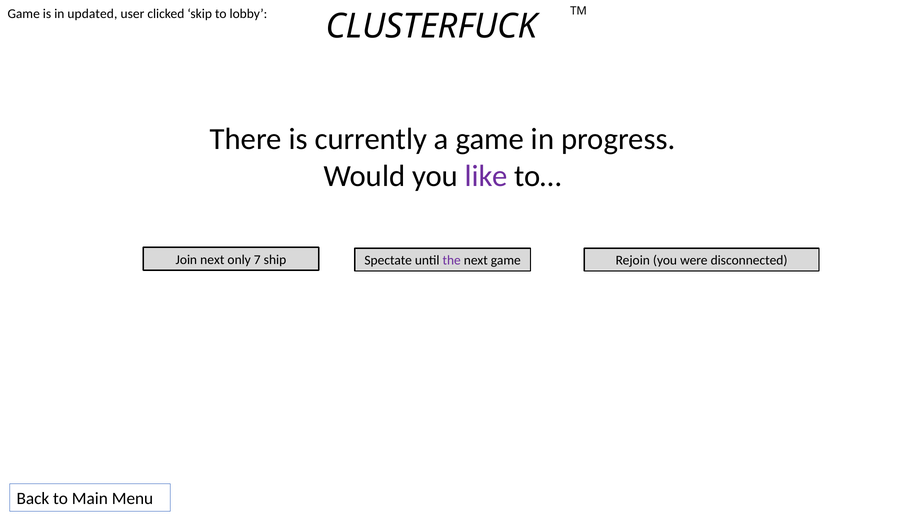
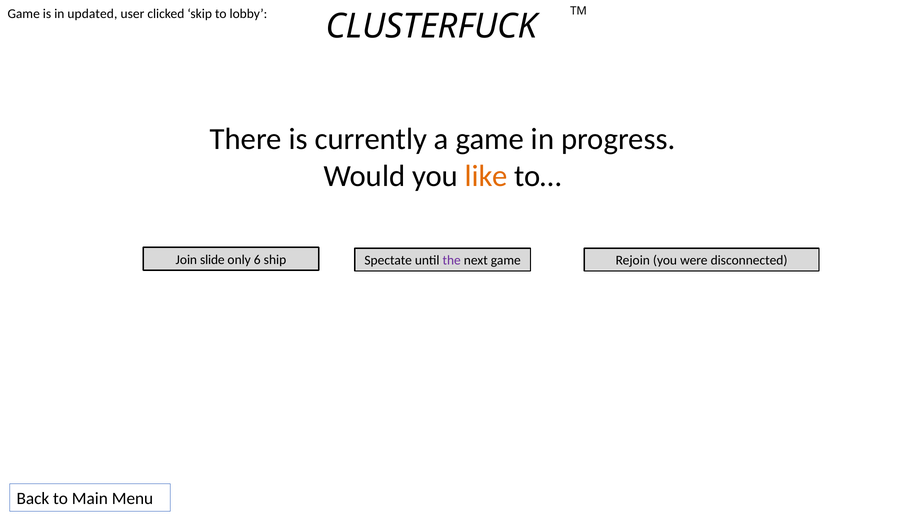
like colour: purple -> orange
Join next: next -> slide
7: 7 -> 6
